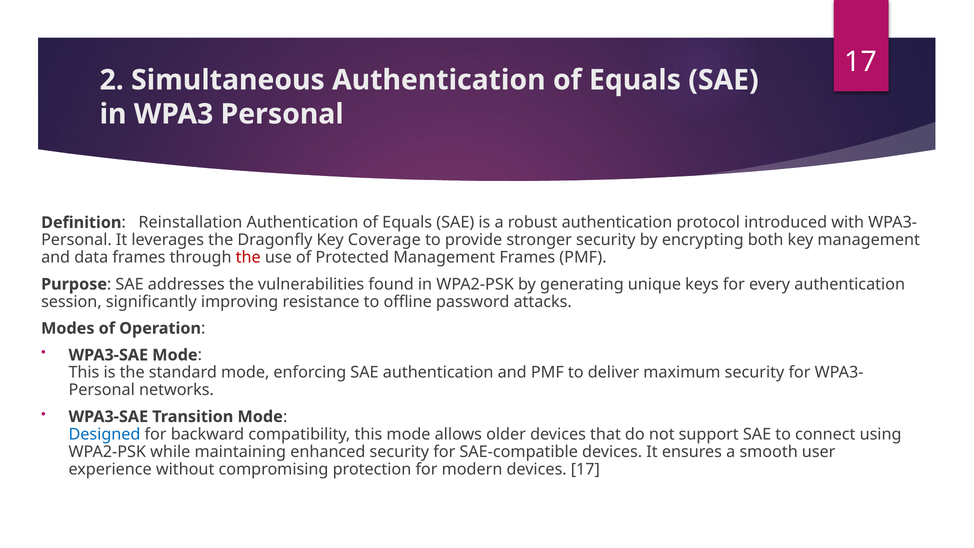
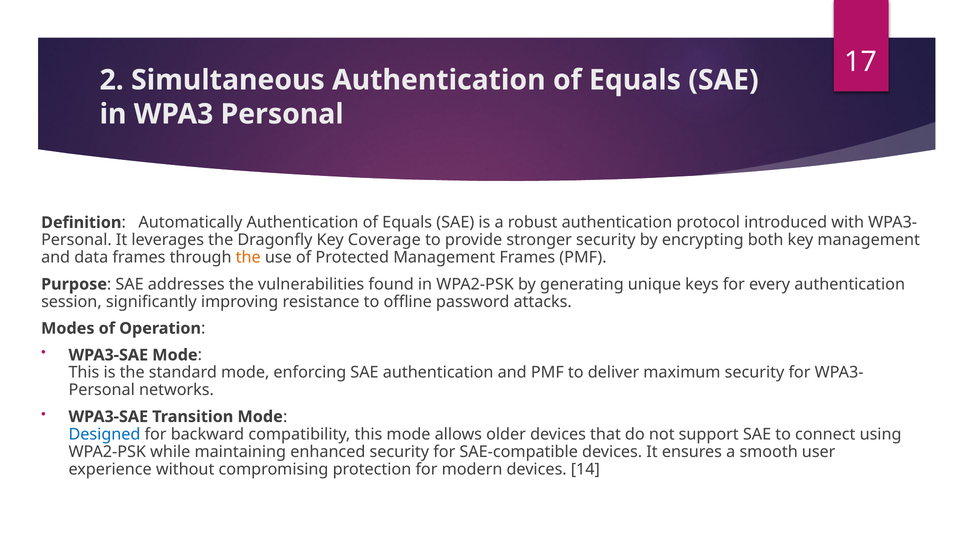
Reinstallation: Reinstallation -> Automatically
the at (248, 258) colour: red -> orange
devices 17: 17 -> 14
